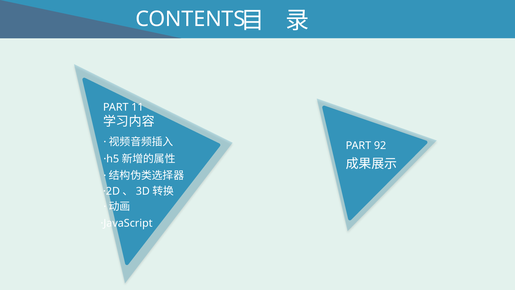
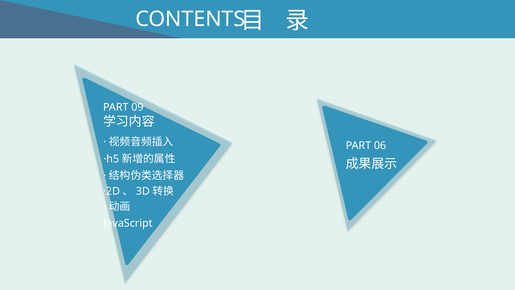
11: 11 -> 09
92: 92 -> 06
